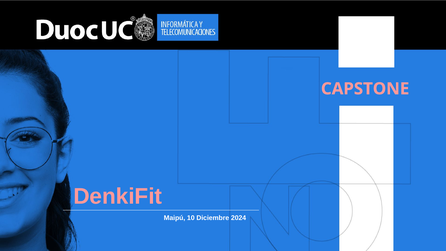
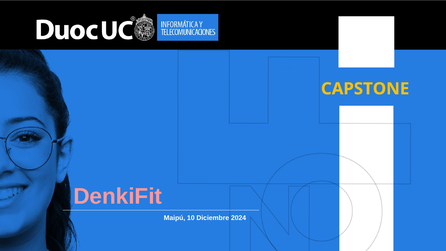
CAPSTONE colour: pink -> yellow
